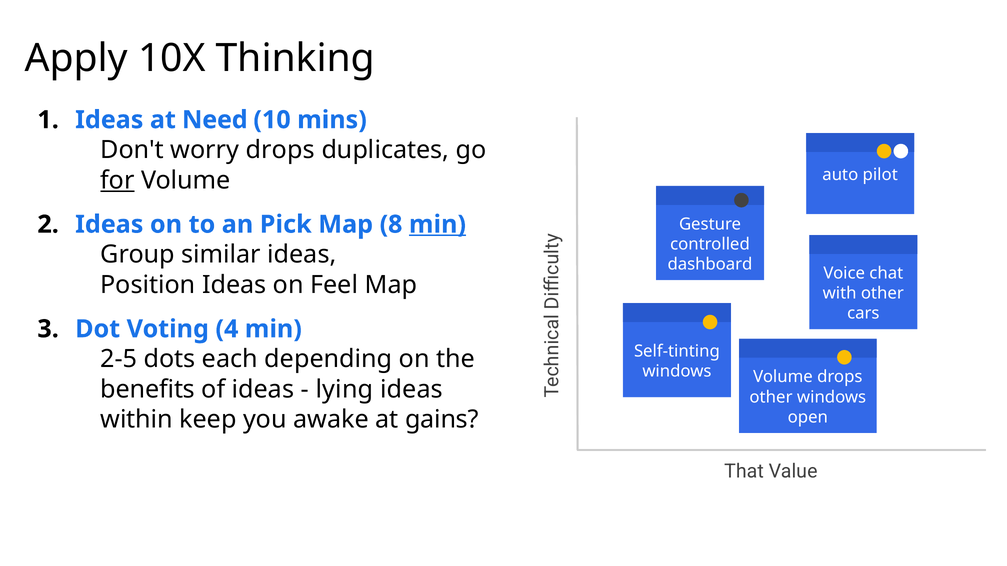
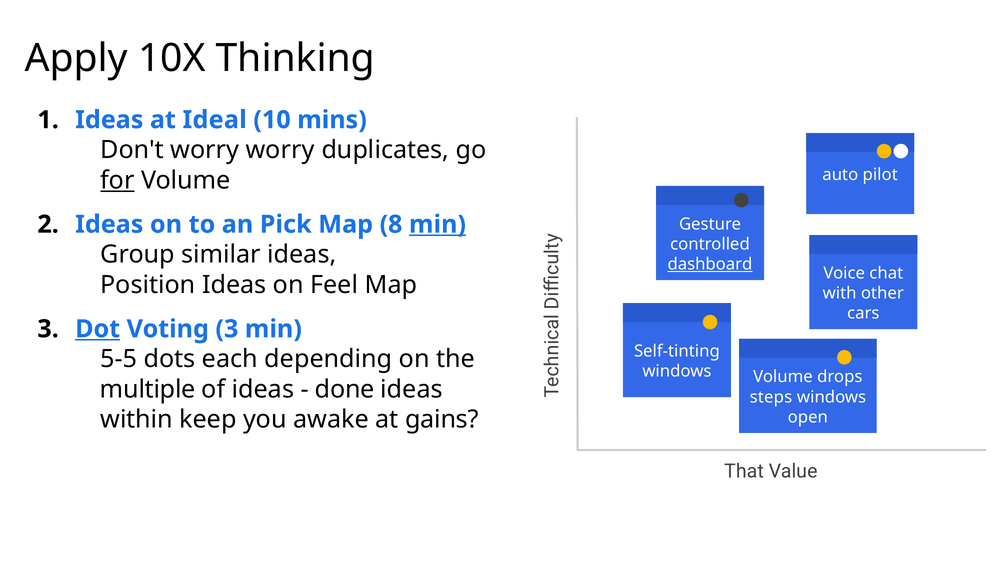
Need: Need -> Ideal
worry drops: drops -> worry
dashboard underline: none -> present
Dot underline: none -> present
Voting 4: 4 -> 3
2-5: 2-5 -> 5-5
benefits: benefits -> multiple
lying: lying -> done
other at (771, 397): other -> steps
